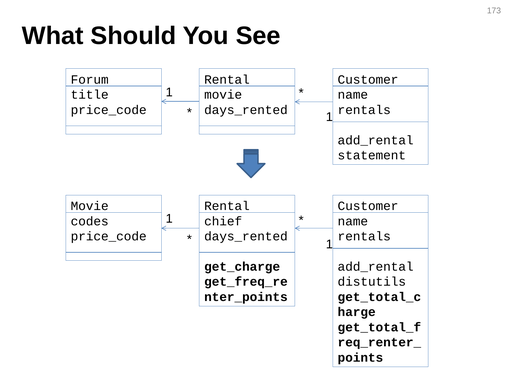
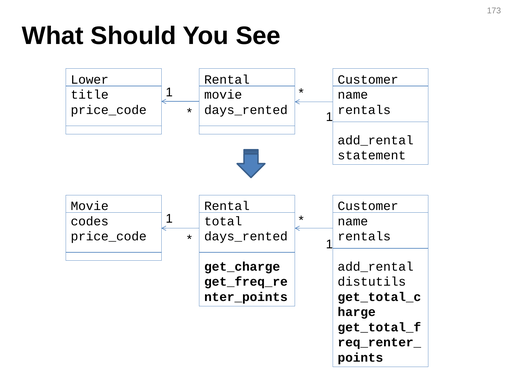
Forum: Forum -> Lower
chief: chief -> total
